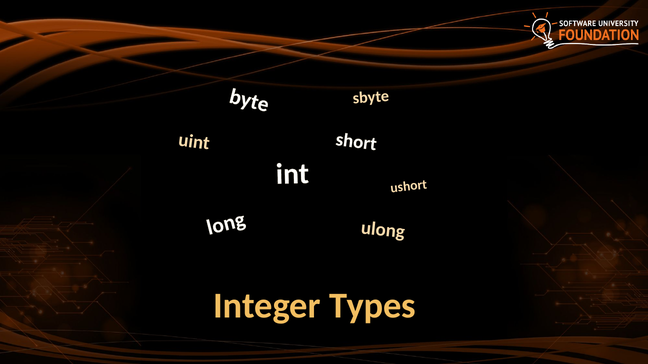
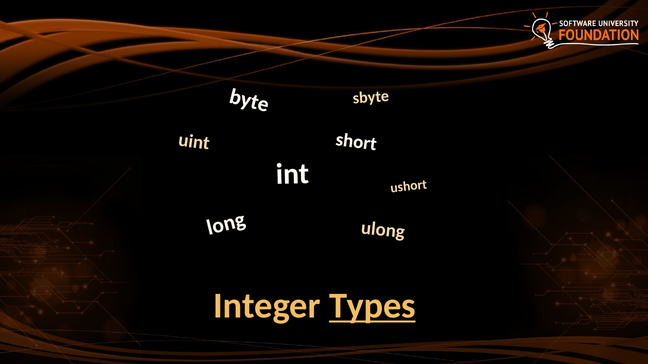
Types underline: none -> present
